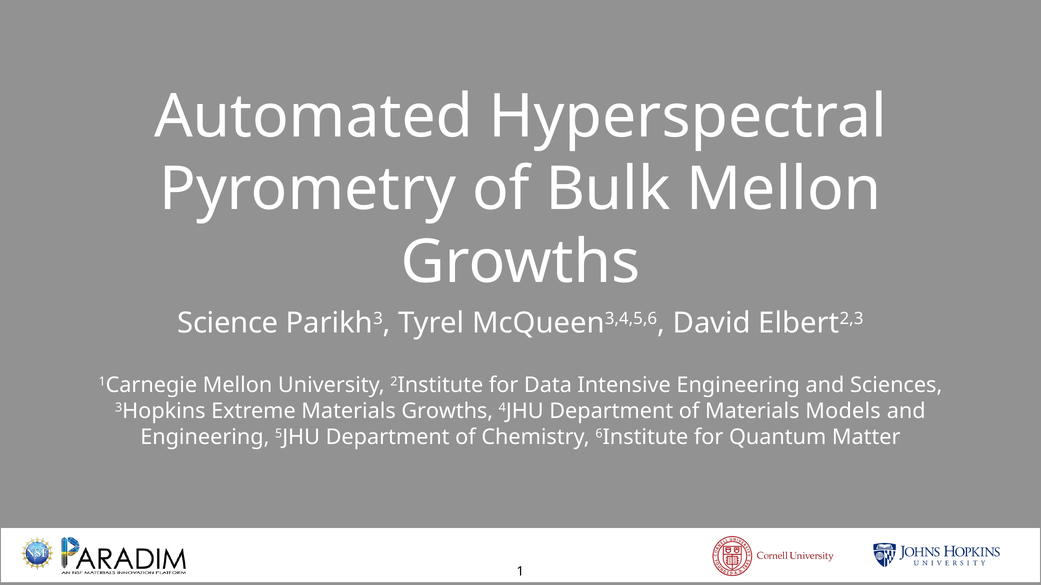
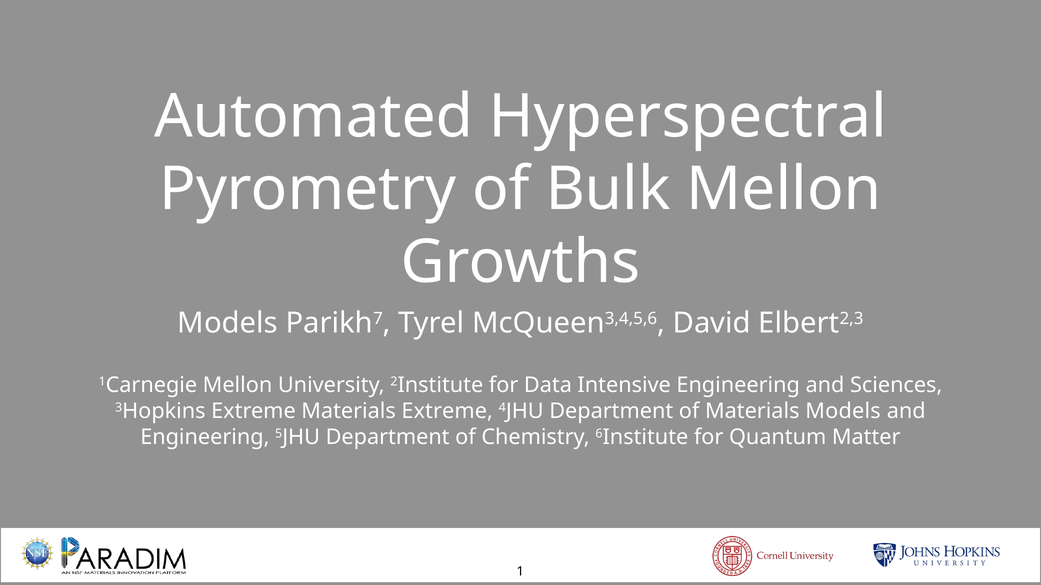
Science at (228, 324): Science -> Models
3: 3 -> 7
Materials Growths: Growths -> Extreme
